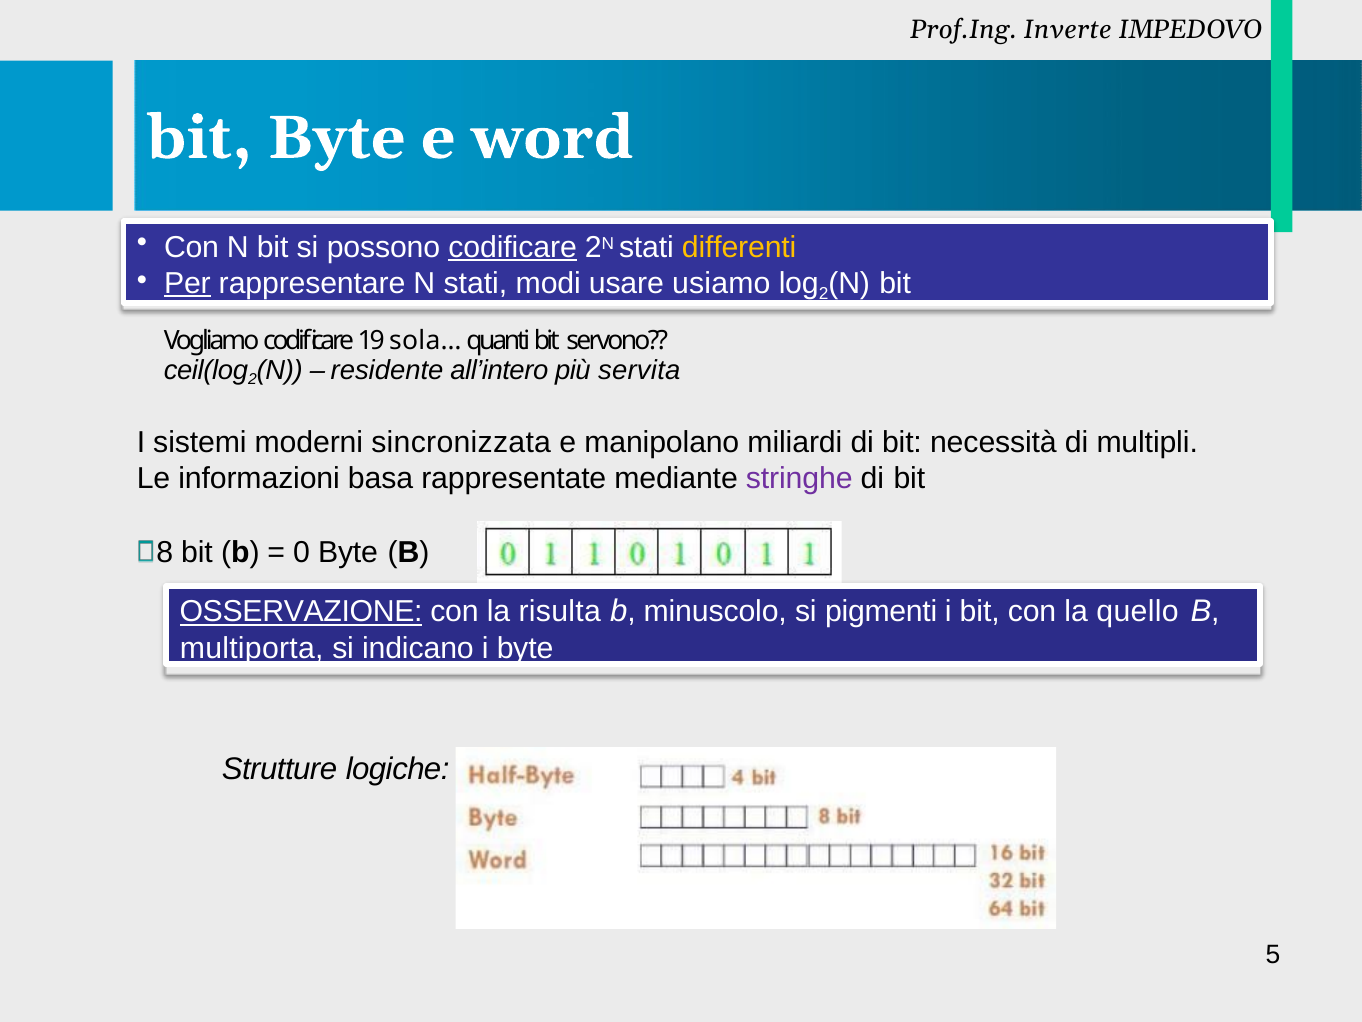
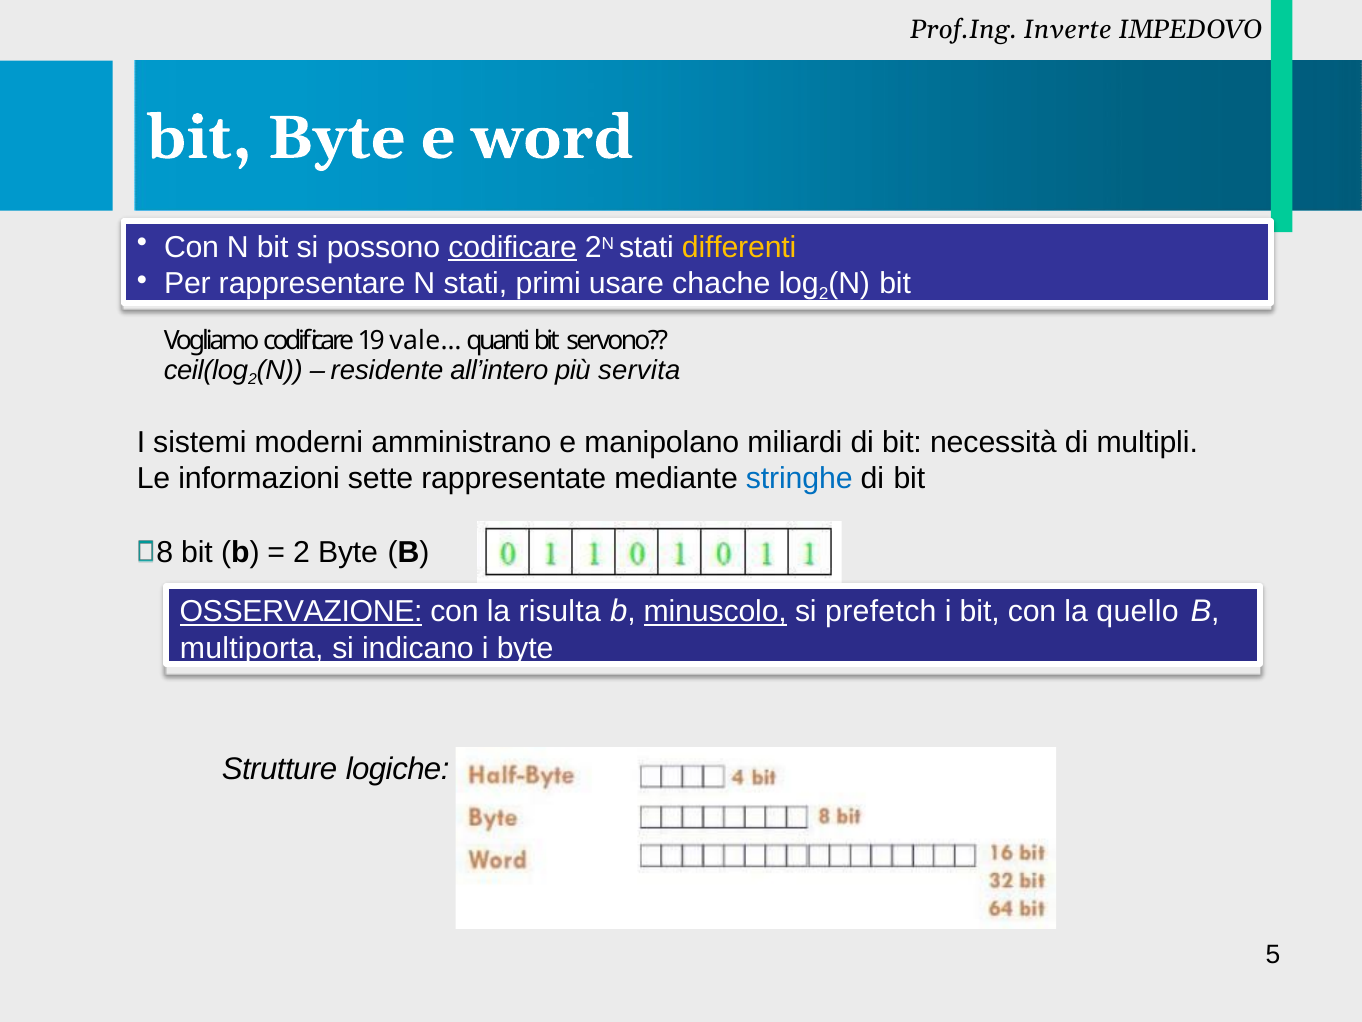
Per underline: present -> none
modi: modi -> primi
usiamo: usiamo -> chache
sola…: sola… -> vale…
sincronizzata: sincronizzata -> amministrano
basa: basa -> sette
stringhe colour: purple -> blue
0 at (301, 552): 0 -> 2
minuscolo underline: none -> present
pigmenti: pigmenti -> prefetch
